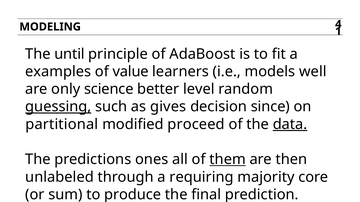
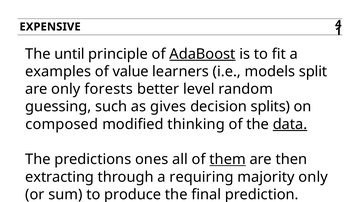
MODELING: MODELING -> EXPENSIVE
AdaBoost underline: none -> present
well: well -> split
science: science -> forests
guessing underline: present -> none
since: since -> splits
partitional: partitional -> composed
proceed: proceed -> thinking
unlabeled: unlabeled -> extracting
majority core: core -> only
